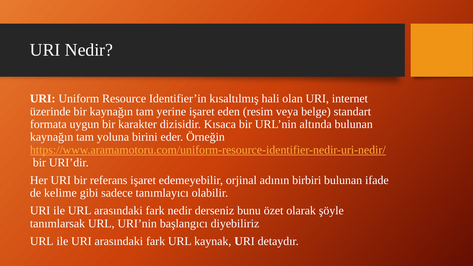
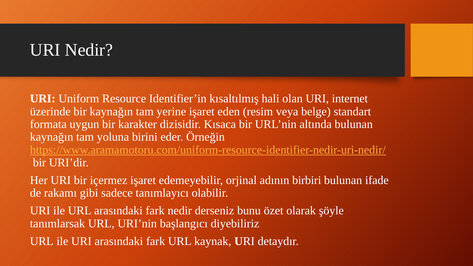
referans: referans -> içermez
kelime: kelime -> rakamı
